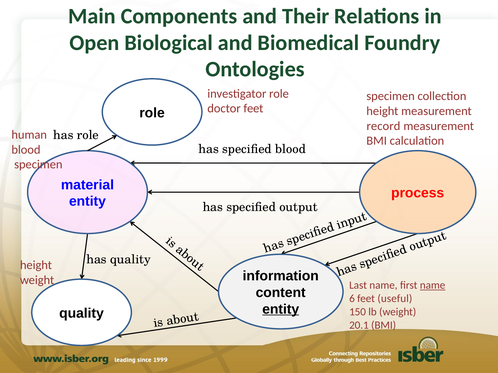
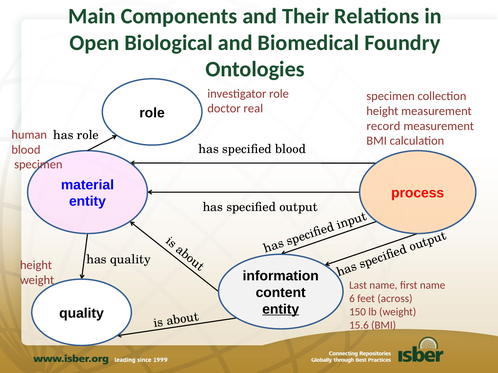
doctor feet: feet -> real
name at (433, 286) underline: present -> none
useful: useful -> across
20.1: 20.1 -> 15.6
